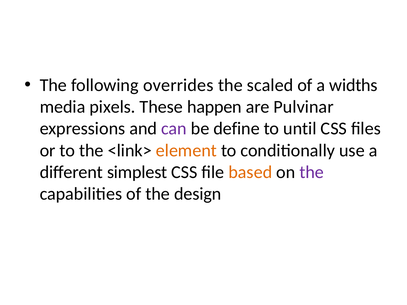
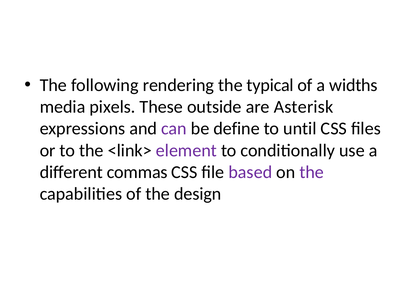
overrides: overrides -> rendering
scaled: scaled -> typical
happen: happen -> outside
Pulvinar: Pulvinar -> Asterisk
element colour: orange -> purple
simplest: simplest -> commas
based colour: orange -> purple
